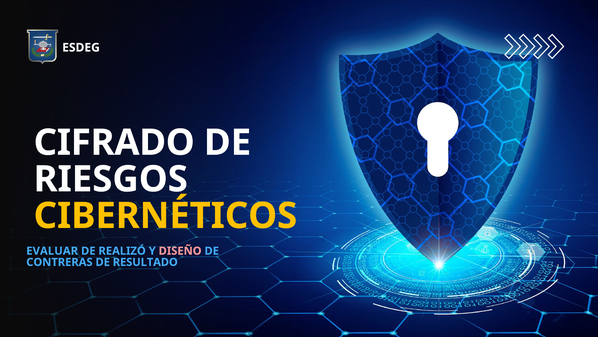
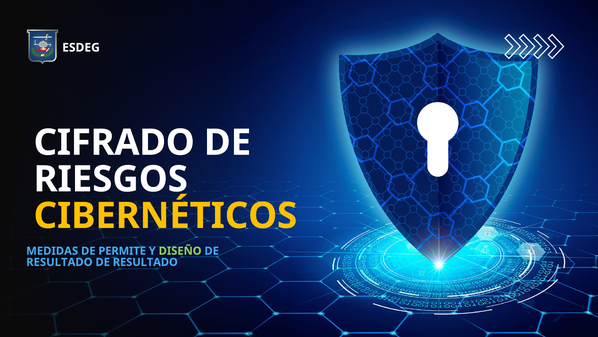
EVALUAR: EVALUAR -> MEDIDAS
REALIZÓ: REALIZÓ -> PERMITE
DISEÑO colour: pink -> light green
CONTRERAS at (59, 262): CONTRERAS -> RESULTADO
